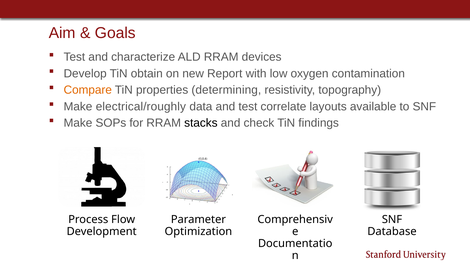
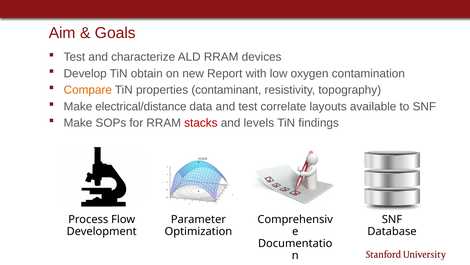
determining: determining -> contaminant
electrical/roughly: electrical/roughly -> electrical/distance
stacks colour: black -> red
check: check -> levels
